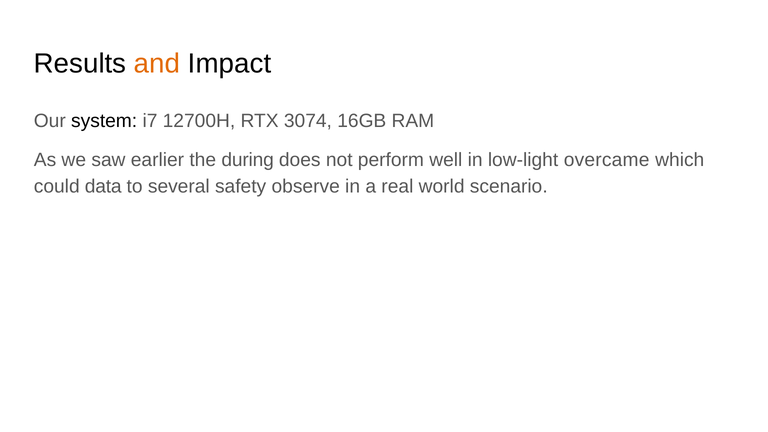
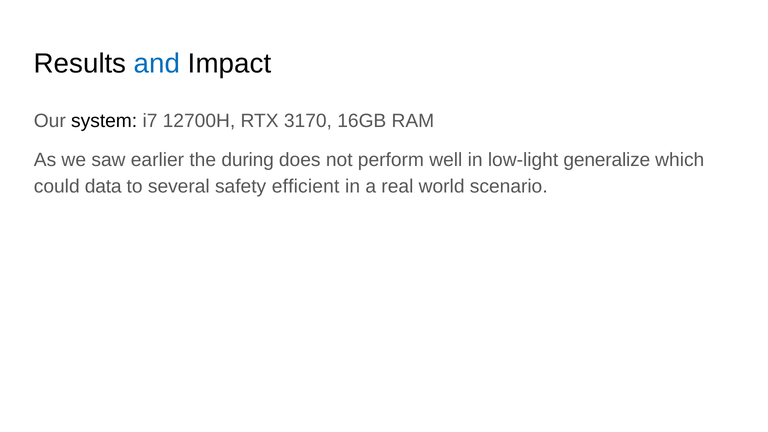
and colour: orange -> blue
3074: 3074 -> 3170
overcame: overcame -> generalize
observe: observe -> efficient
